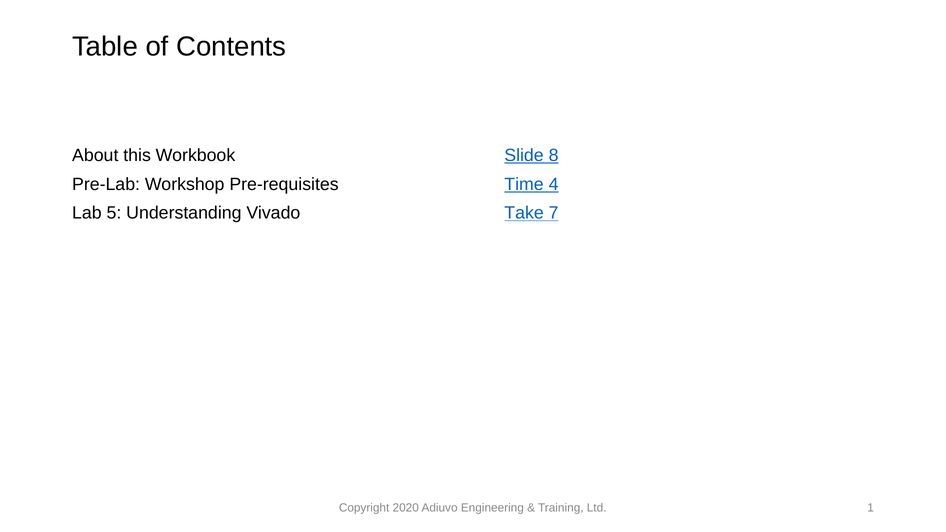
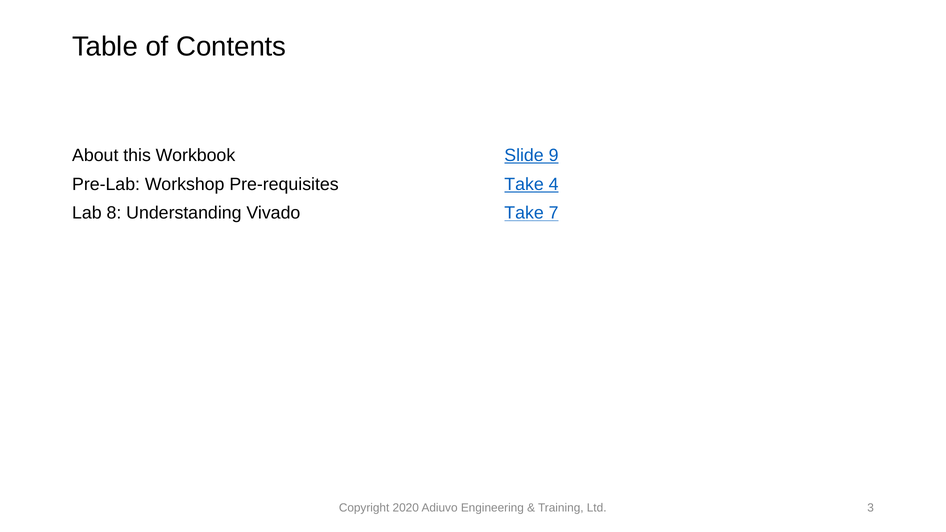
8: 8 -> 9
Pre-requisites Time: Time -> Take
5: 5 -> 8
1: 1 -> 3
